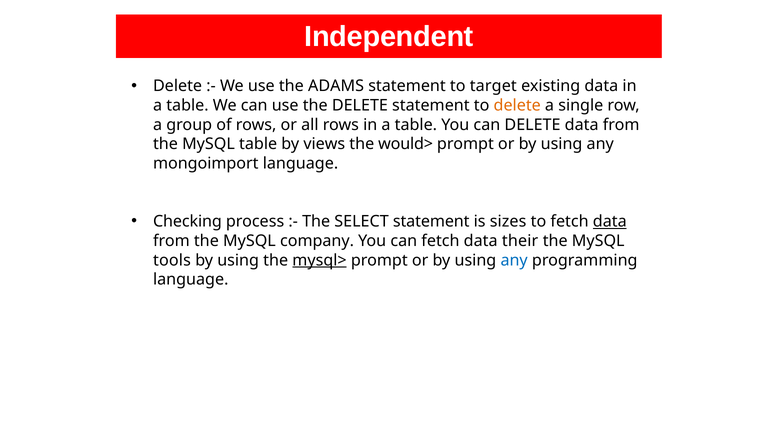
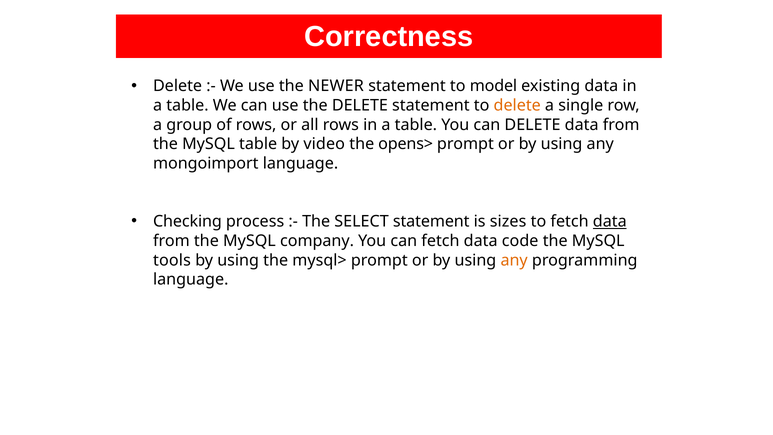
Independent: Independent -> Correctness
ADAMS: ADAMS -> NEWER
target: target -> model
views: views -> video
would>: would> -> opens>
their: their -> code
mysql> underline: present -> none
any at (514, 260) colour: blue -> orange
